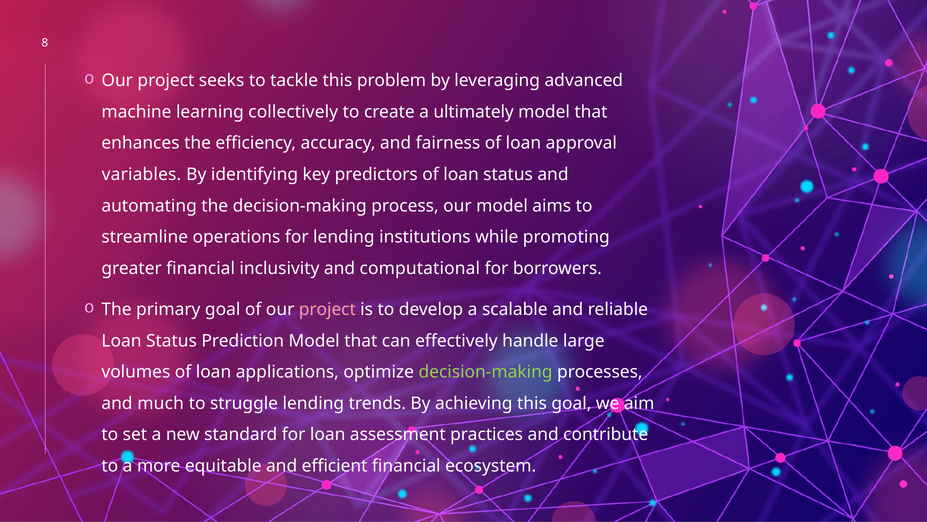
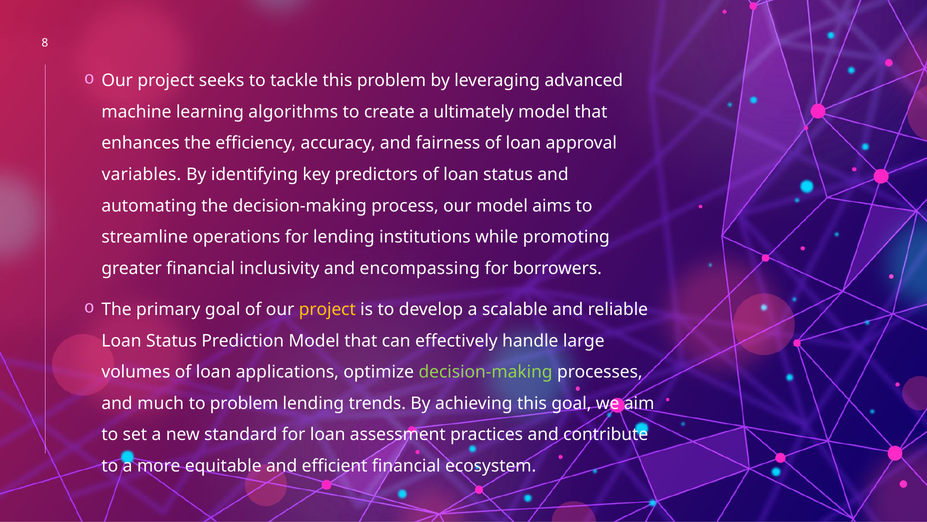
collectively: collectively -> algorithms
computational: computational -> encompassing
project at (327, 309) colour: pink -> yellow
to struggle: struggle -> problem
